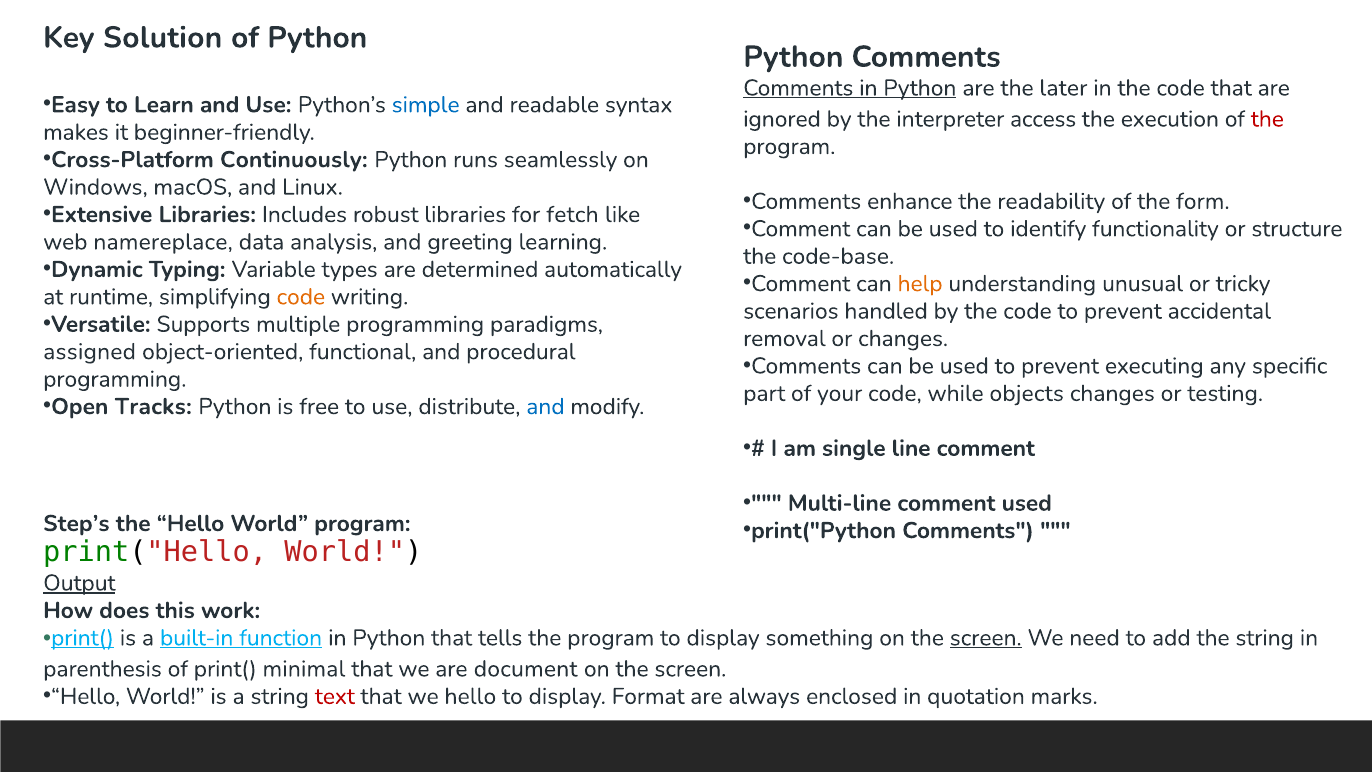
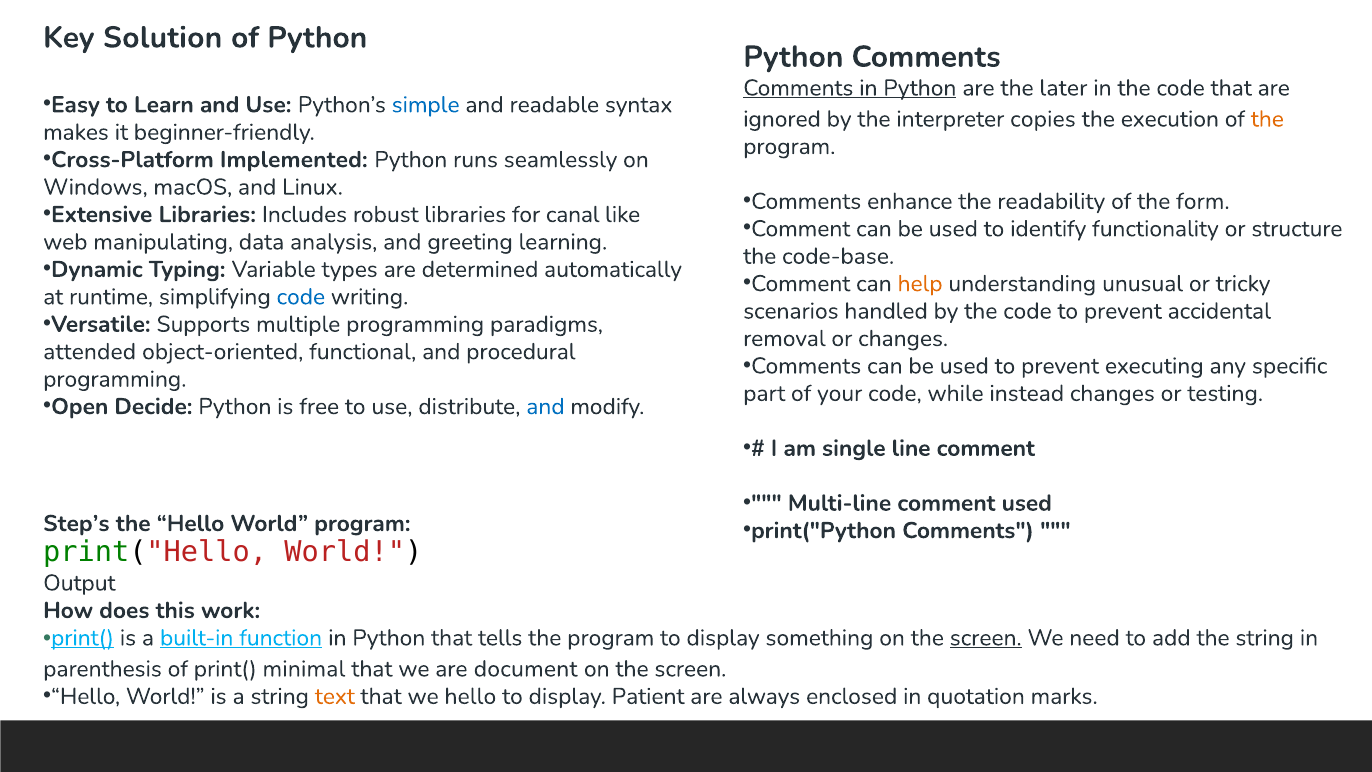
access: access -> copies
the at (1267, 119) colour: red -> orange
Continuously: Continuously -> Implemented
fetch: fetch -> canal
namereplace: namereplace -> manipulating
code at (301, 297) colour: orange -> blue
assigned: assigned -> attended
objects: objects -> instead
Tracks: Tracks -> Decide
Output underline: present -> none
text colour: red -> orange
Format: Format -> Patient
